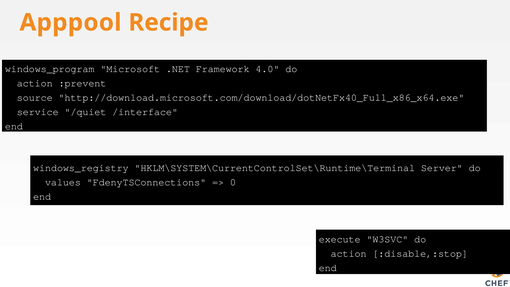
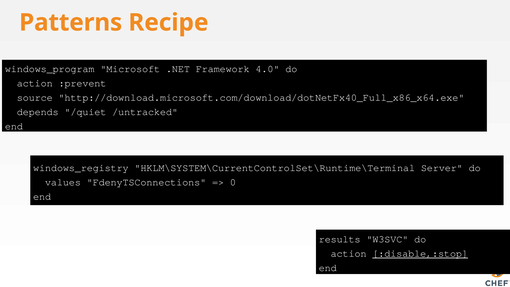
Apppool: Apppool -> Patterns
service: service -> depends
/interface: /interface -> /untracked
execute: execute -> results
:disable,:stop underline: none -> present
